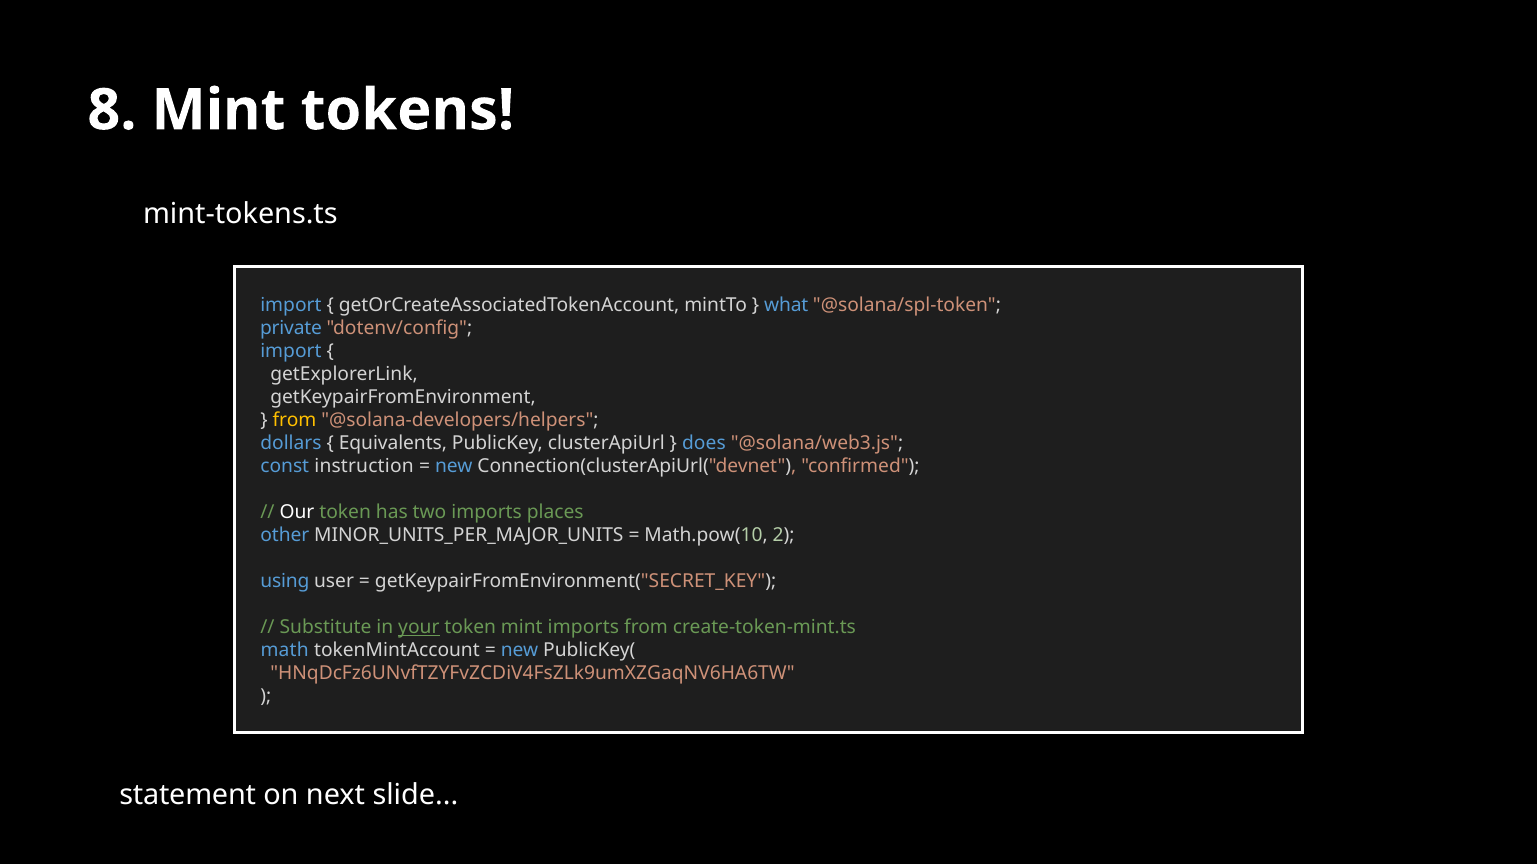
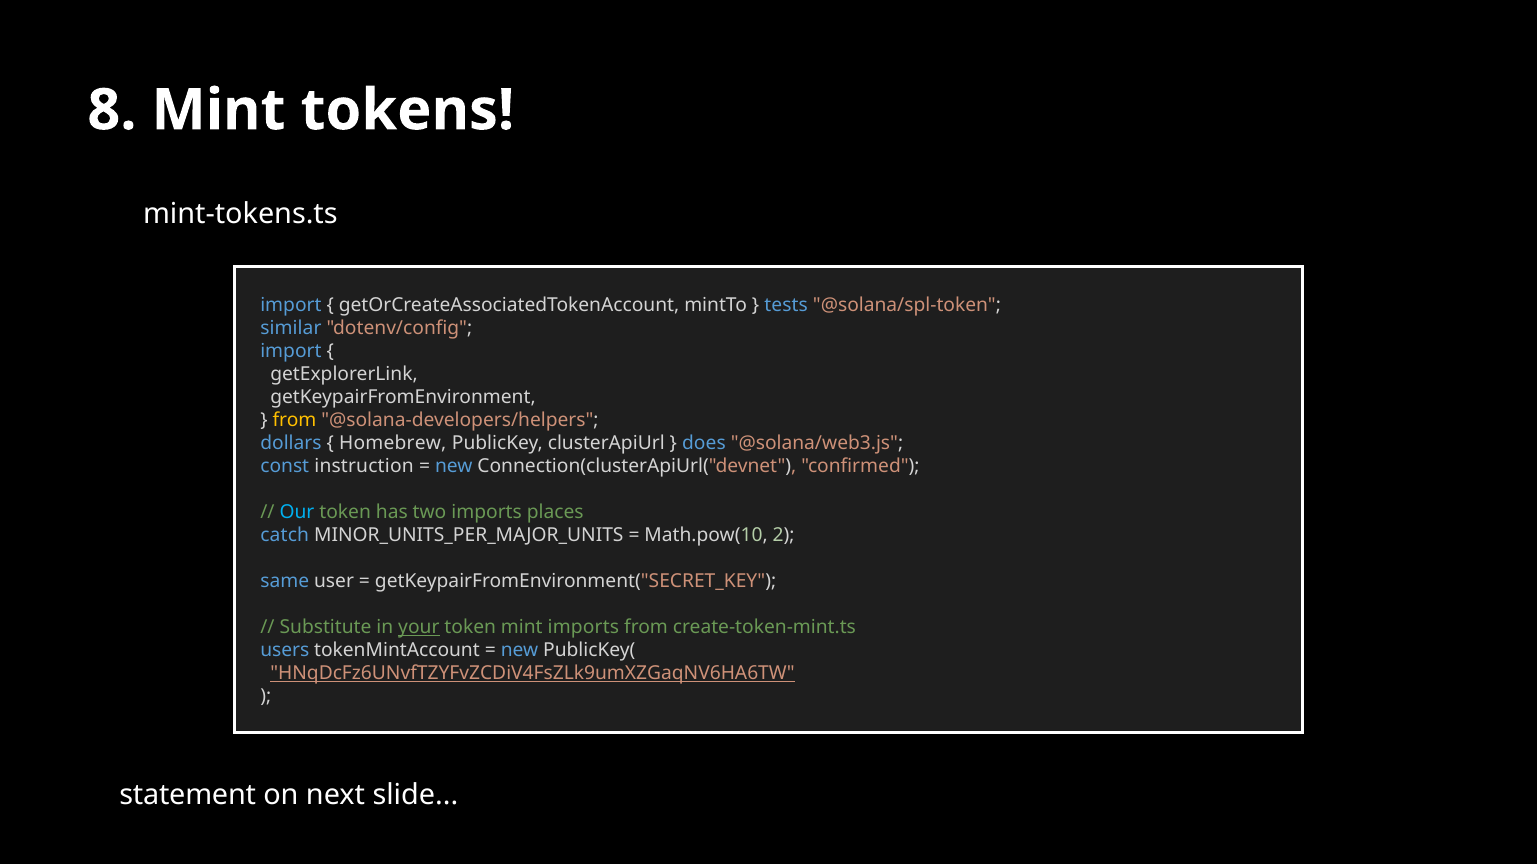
what: what -> tests
private: private -> similar
Equivalents: Equivalents -> Homebrew
Our colour: white -> light blue
other: other -> catch
using: using -> same
math: math -> users
HNqDcFz6UNvfTZYFvZCDiV4FsZLk9umXZGaqNV6HA6TW underline: none -> present
